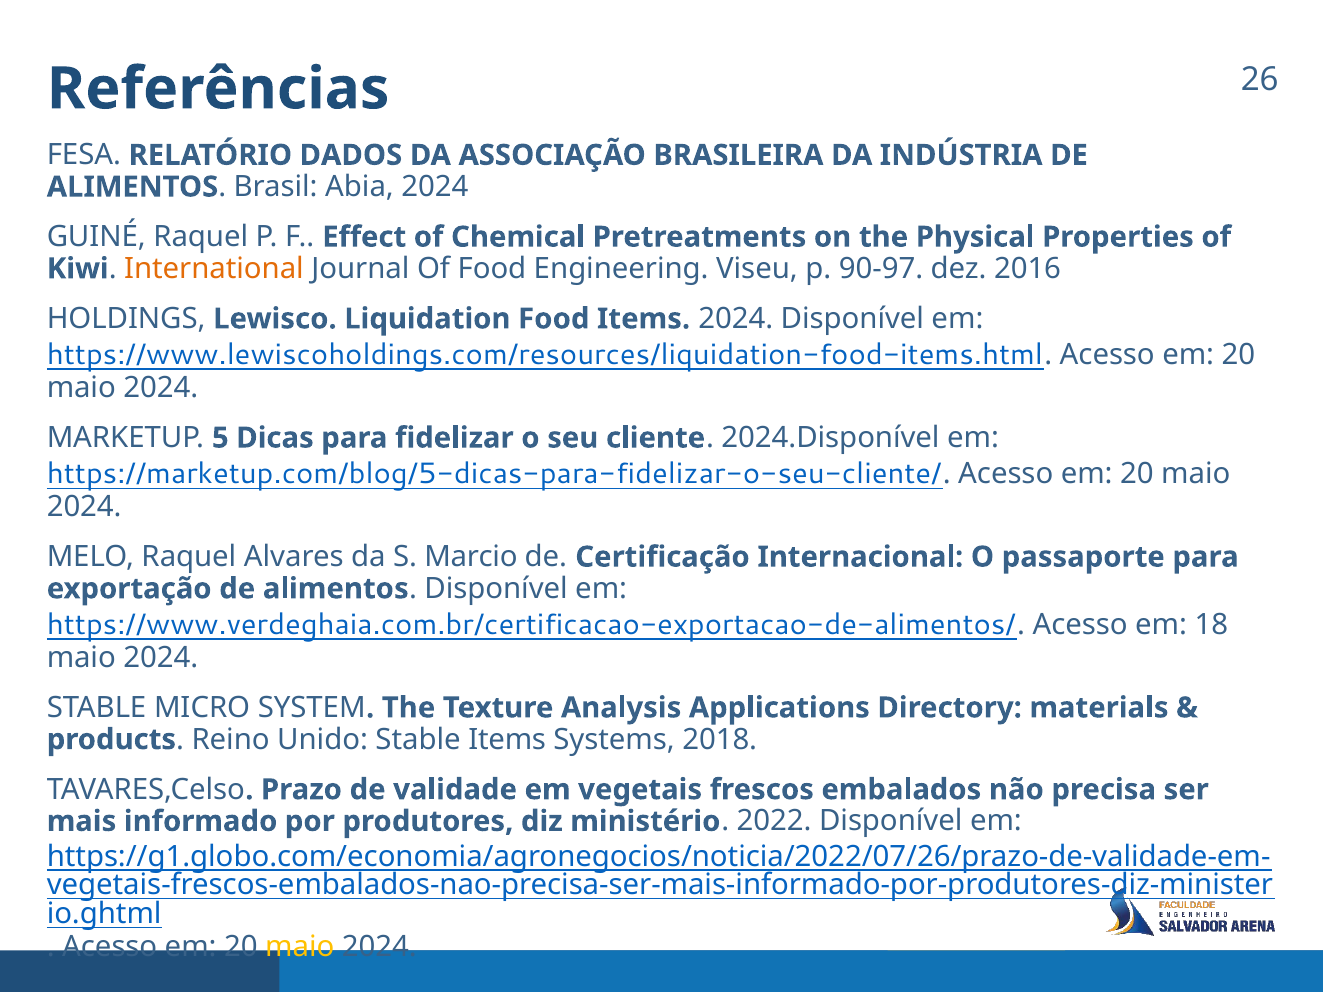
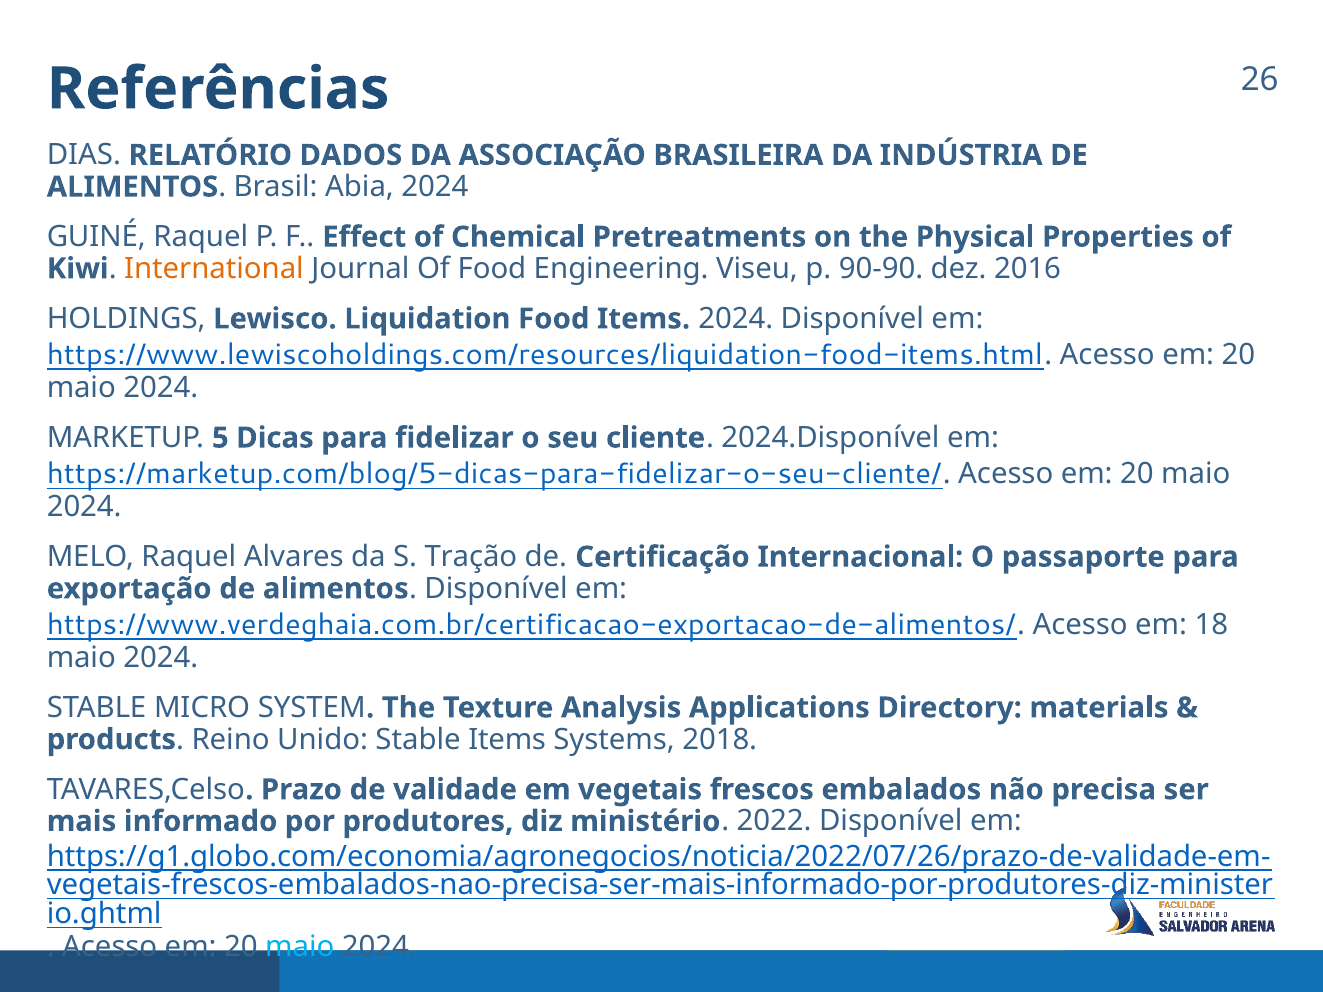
FESA: FESA -> DIAS
90-97: 90-97 -> 90-90
Marcio: Marcio -> Tração
maio at (300, 947) colour: yellow -> light blue
